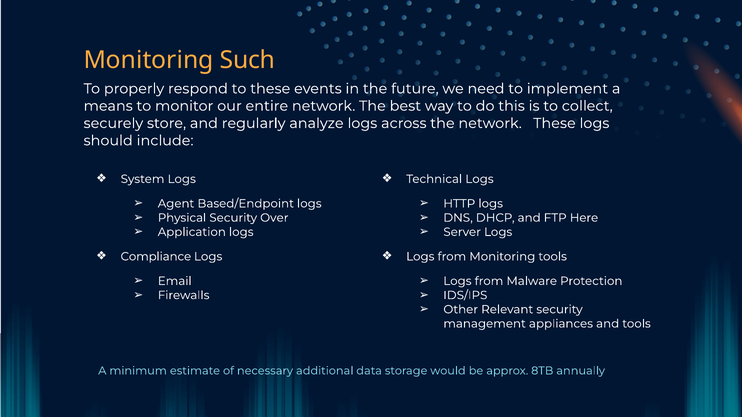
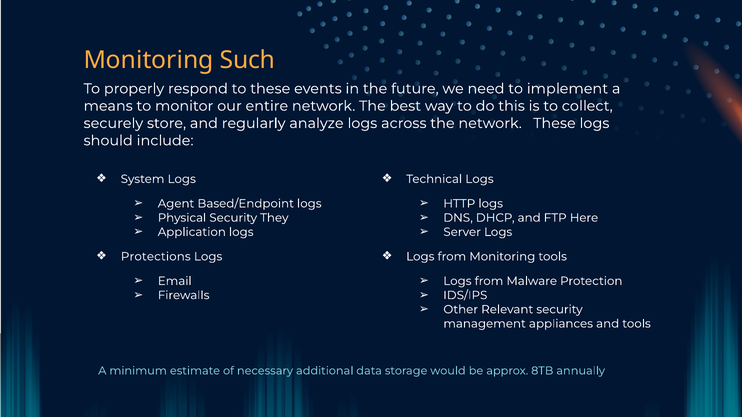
Over: Over -> They
Compliance: Compliance -> Protections
